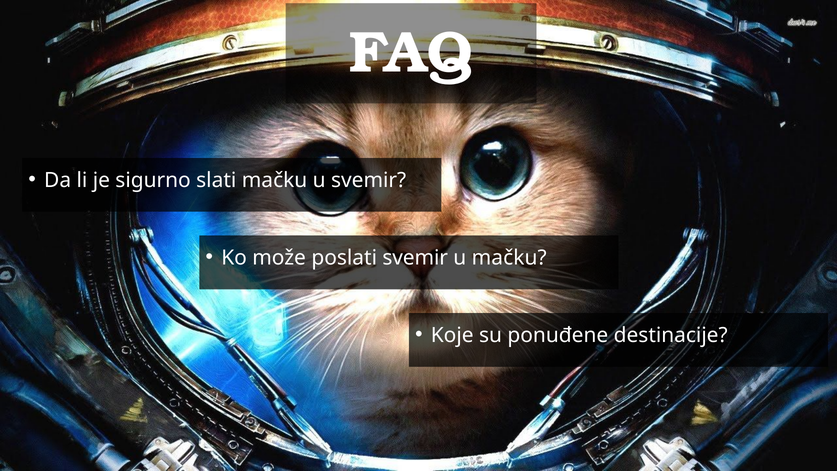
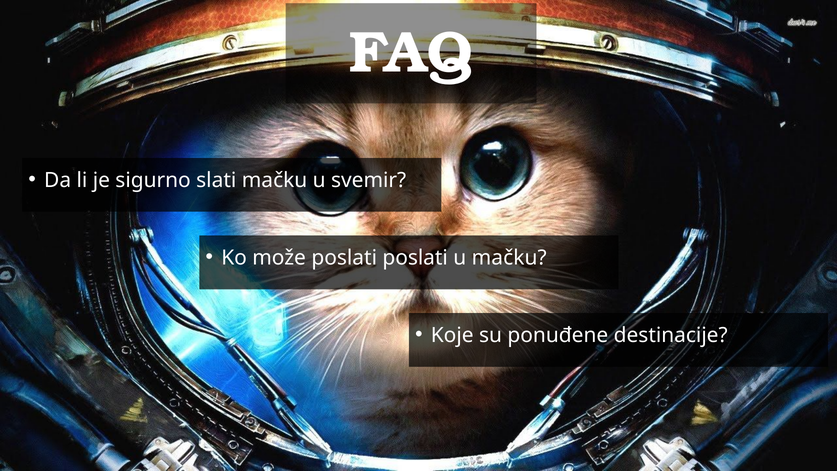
poslati svemir: svemir -> poslati
